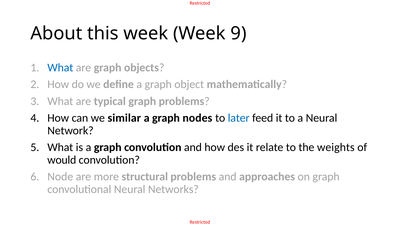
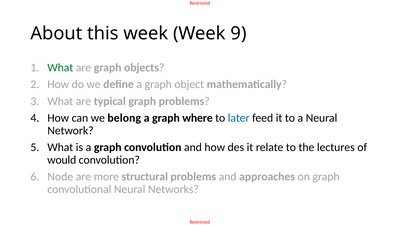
What at (60, 68) colour: blue -> green
similar: similar -> belong
nodes: nodes -> where
weights: weights -> lectures
